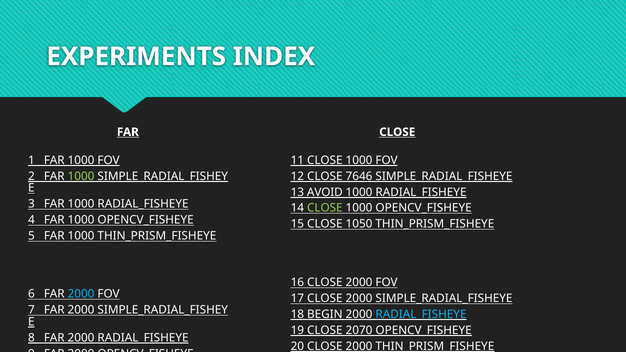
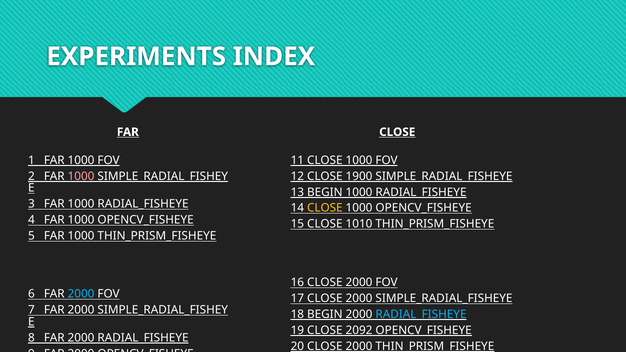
1000 at (81, 176) colour: light green -> pink
7646: 7646 -> 1900
13 AVOID: AVOID -> BEGIN
CLOSE at (325, 208) colour: light green -> yellow
1050: 1050 -> 1010
2070: 2070 -> 2092
